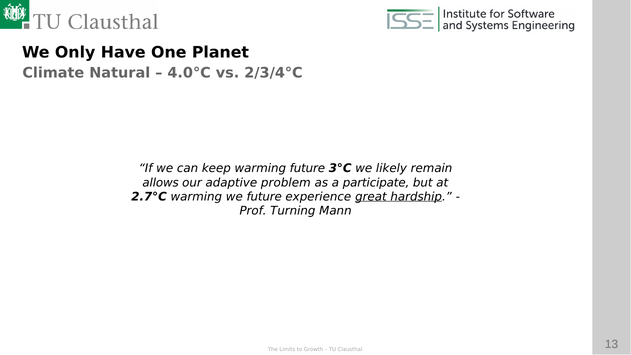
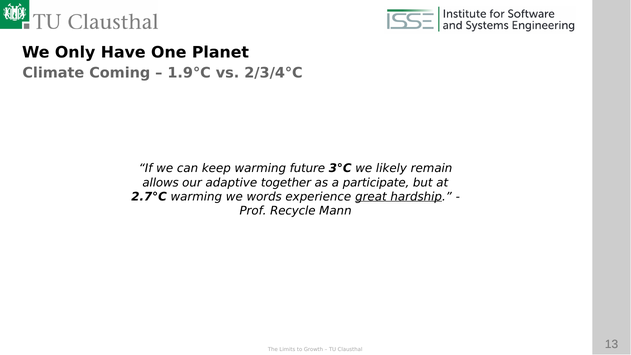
Natural: Natural -> Coming
4.0°C: 4.0°C -> 1.9°C
problem: problem -> together
we future: future -> words
Turning: Turning -> Recycle
